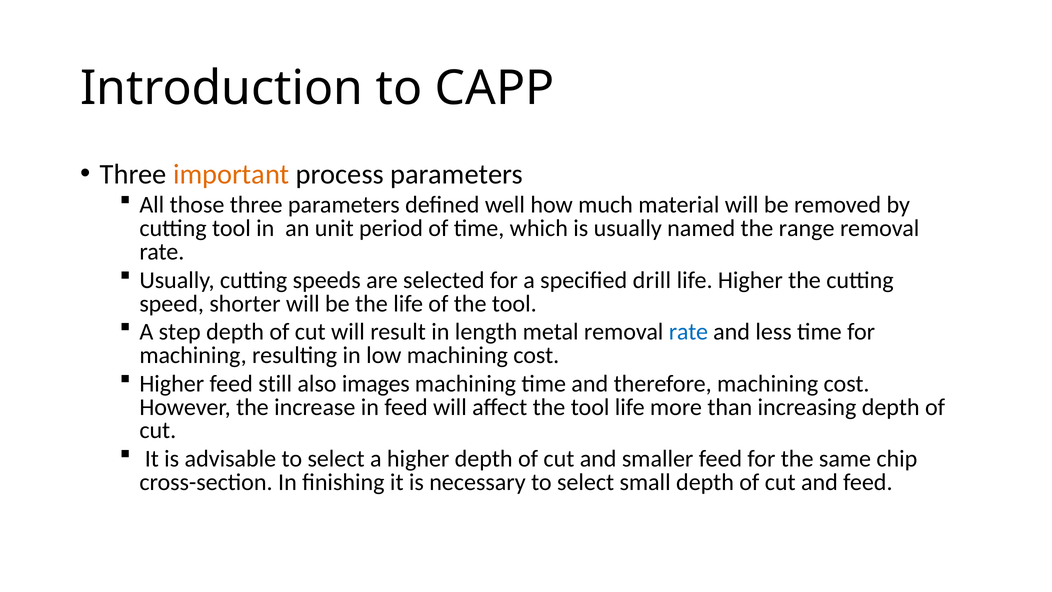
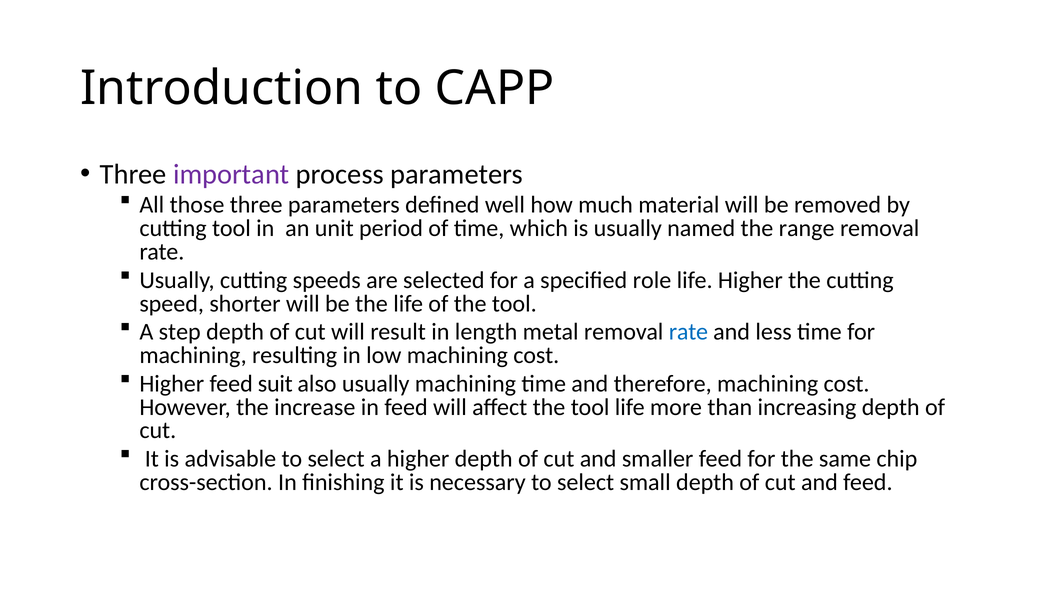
important colour: orange -> purple
drill: drill -> role
still: still -> suit
also images: images -> usually
